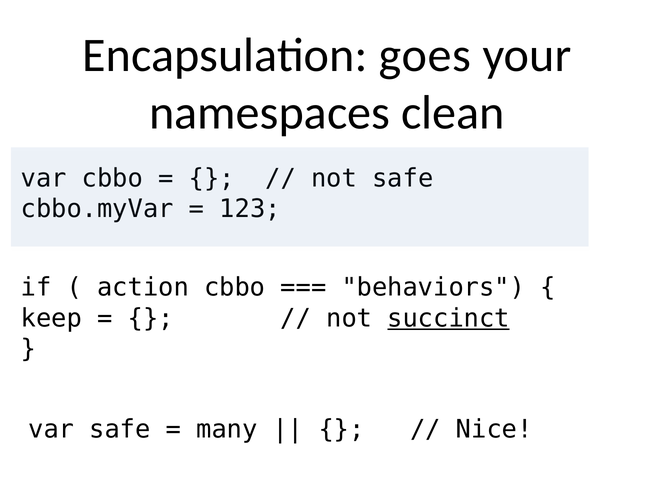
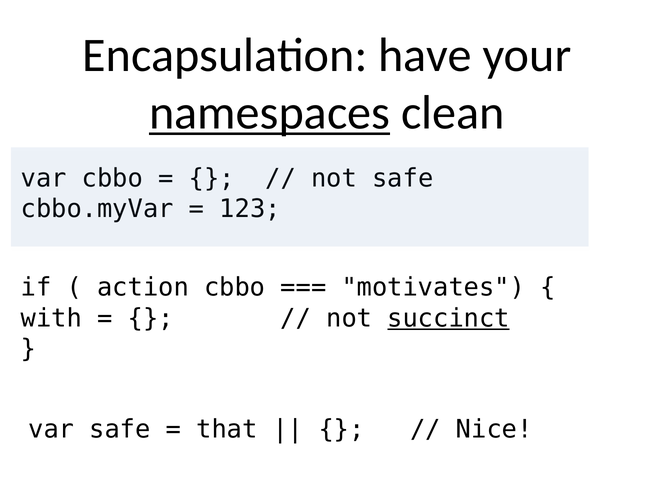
goes: goes -> have
namespaces underline: none -> present
behaviors: behaviors -> motivates
keep: keep -> with
many: many -> that
